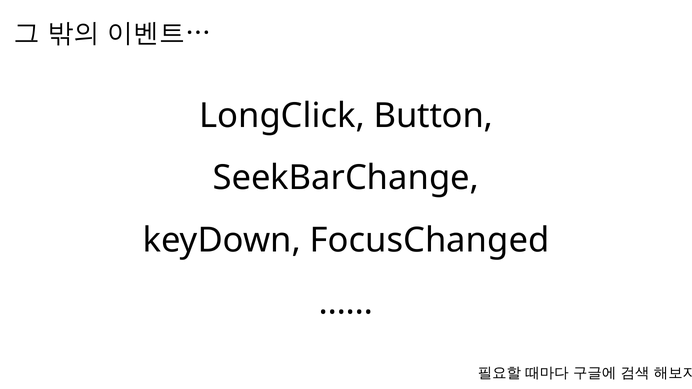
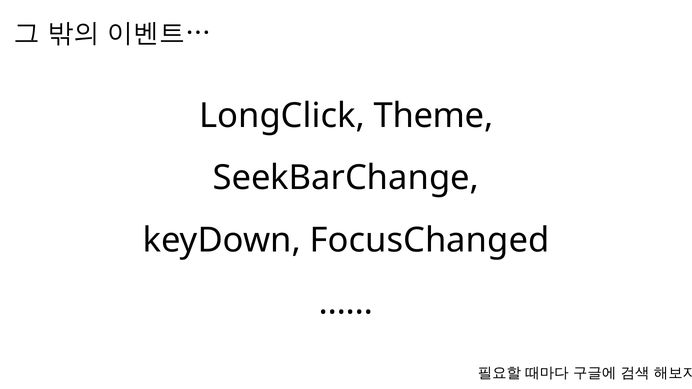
Button: Button -> Theme
